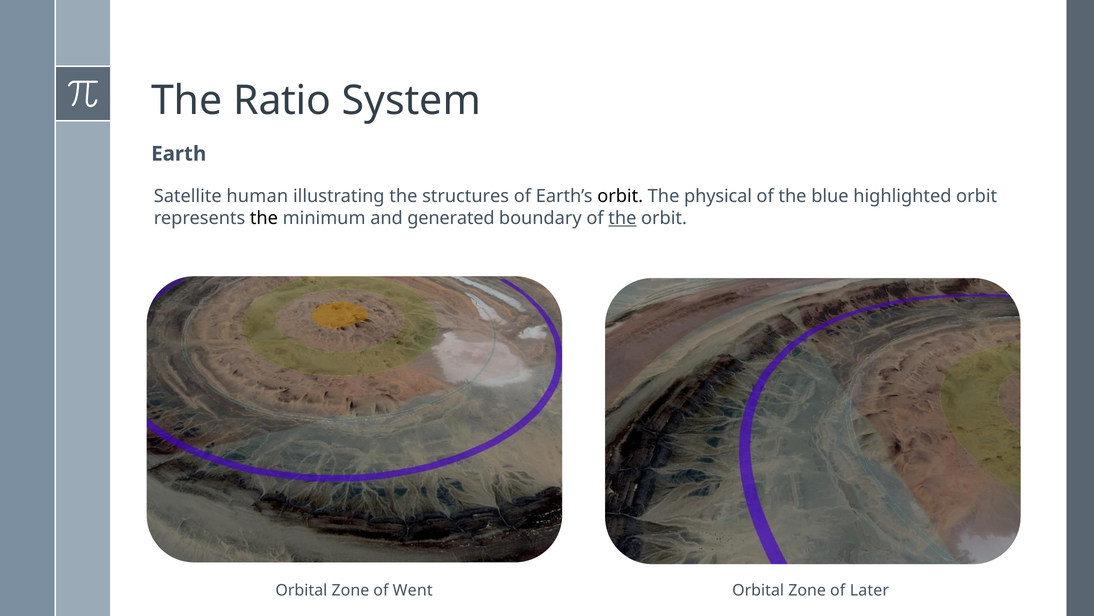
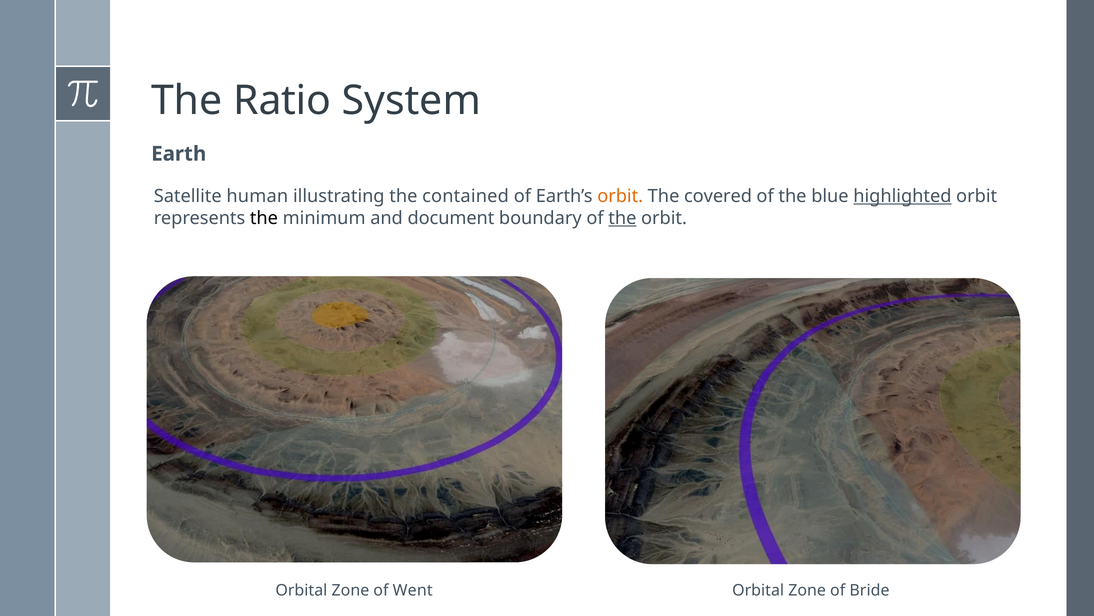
structures: structures -> contained
orbit at (620, 196) colour: black -> orange
physical: physical -> covered
highlighted underline: none -> present
generated: generated -> document
Later: Later -> Bride
